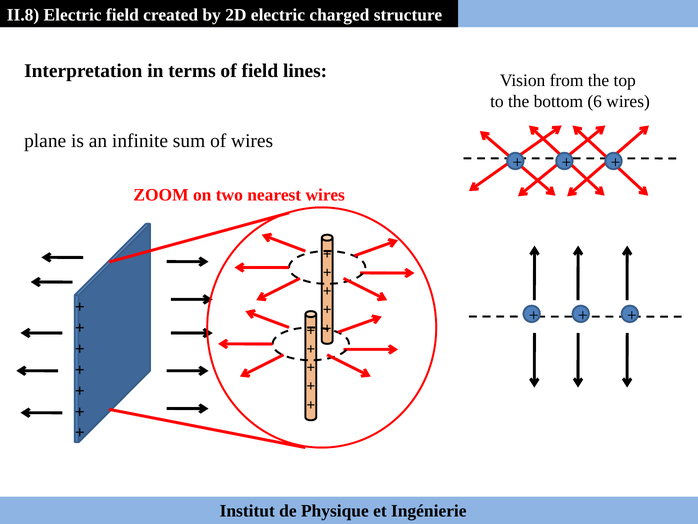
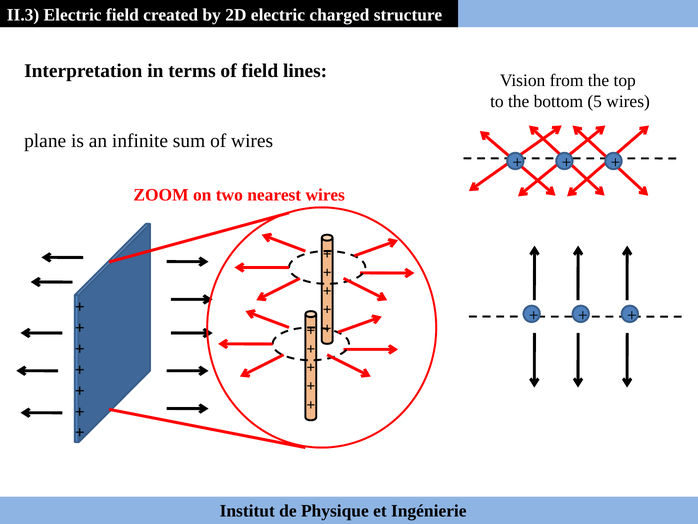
II.8: II.8 -> II.3
6: 6 -> 5
